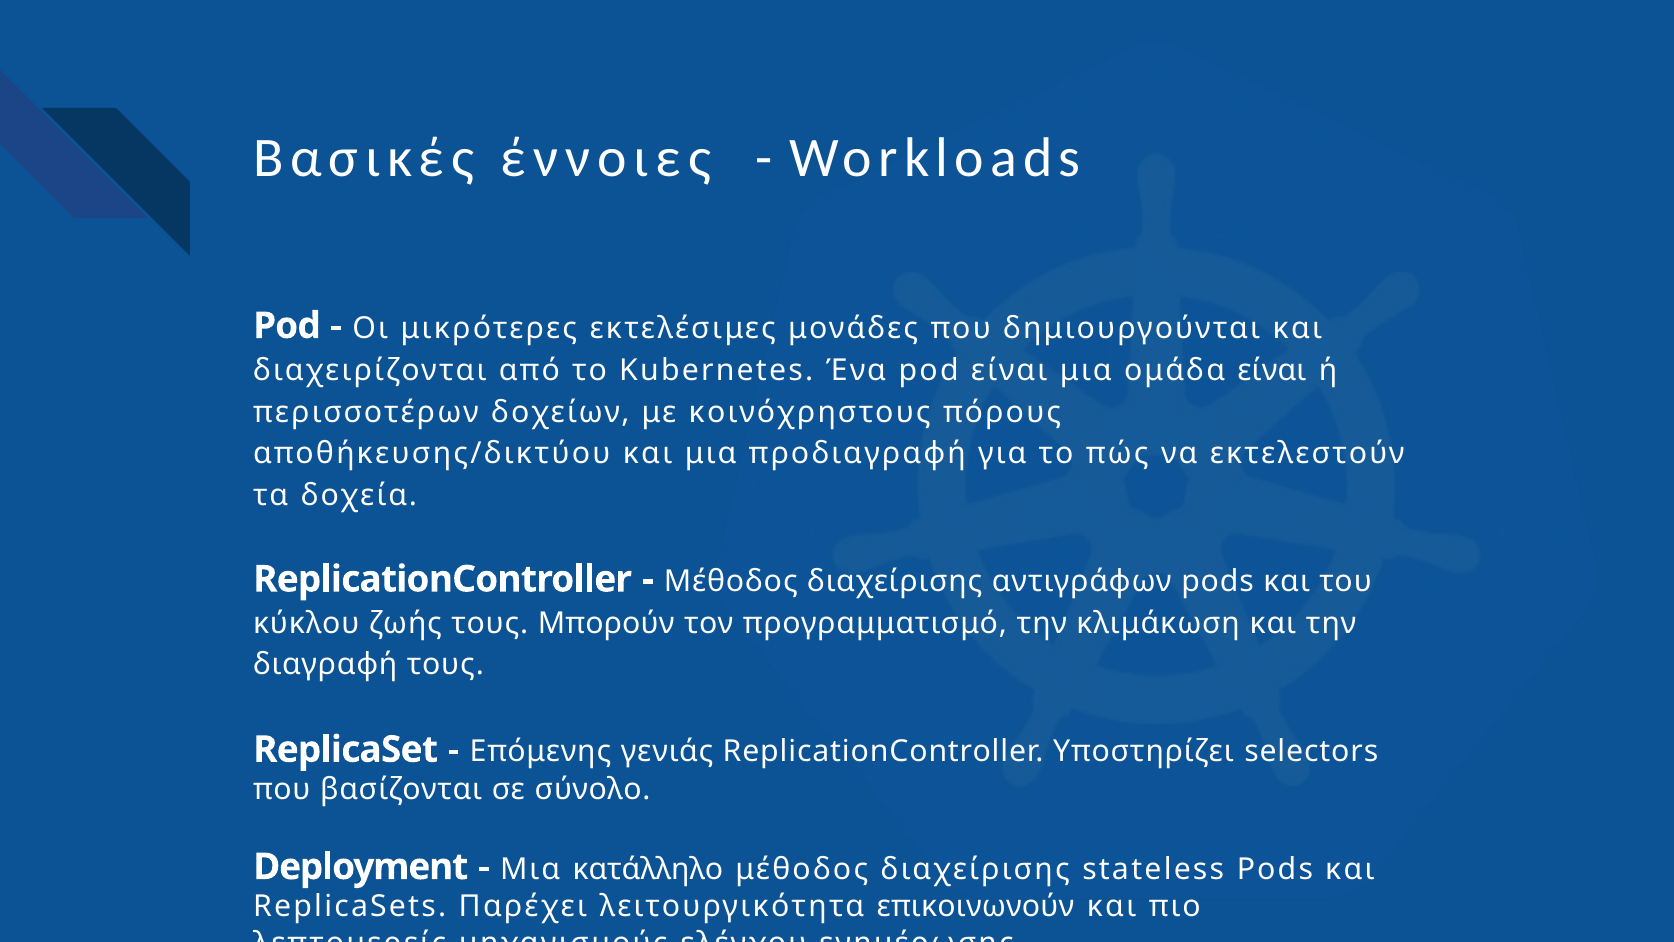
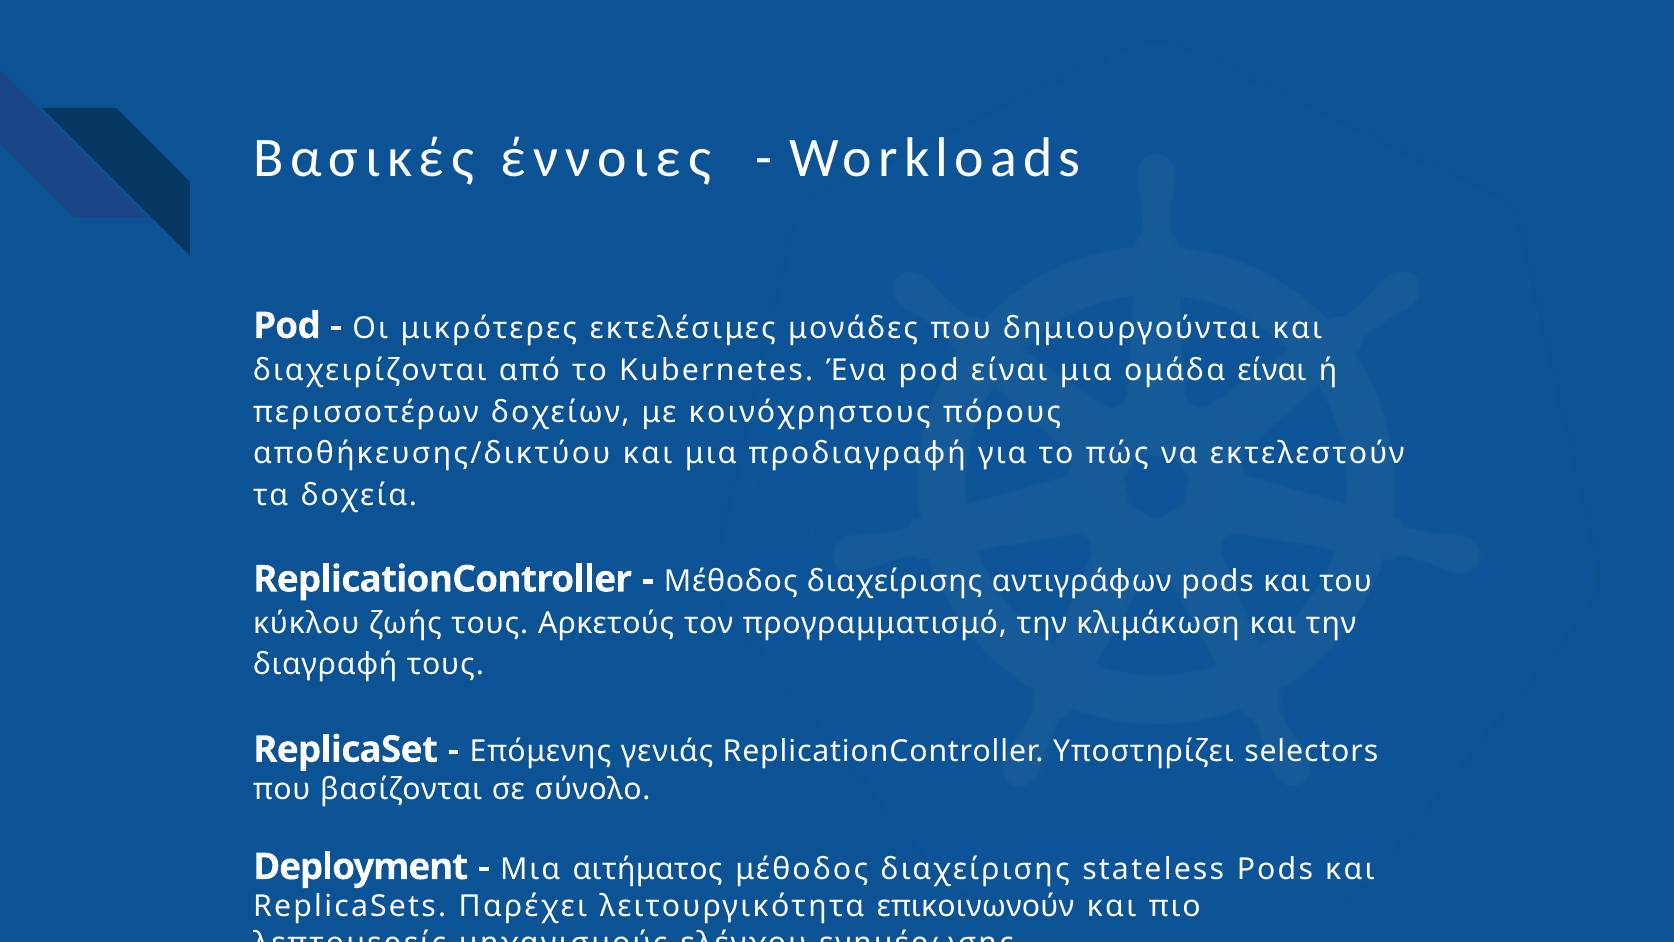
Μπορούν: Μπορούν -> Αρκετούς
κατάλληλο: κατάλληλο -> αιτήματος
